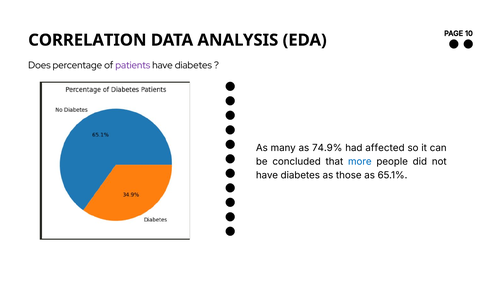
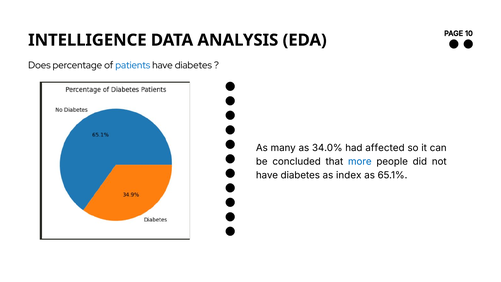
CORRELATION: CORRELATION -> INTELLIGENCE
patients colour: purple -> blue
74.9%: 74.9% -> 34.0%
those: those -> index
